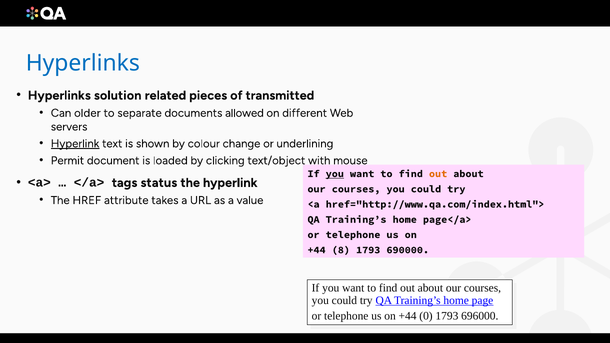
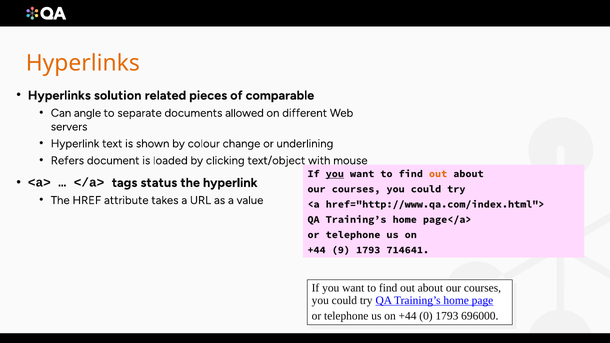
Hyperlinks at (83, 63) colour: blue -> orange
transmitted: transmitted -> comparable
older: older -> angle
Hyperlink at (75, 144) underline: present -> none
Permit: Permit -> Refers
8: 8 -> 9
690000: 690000 -> 714641
